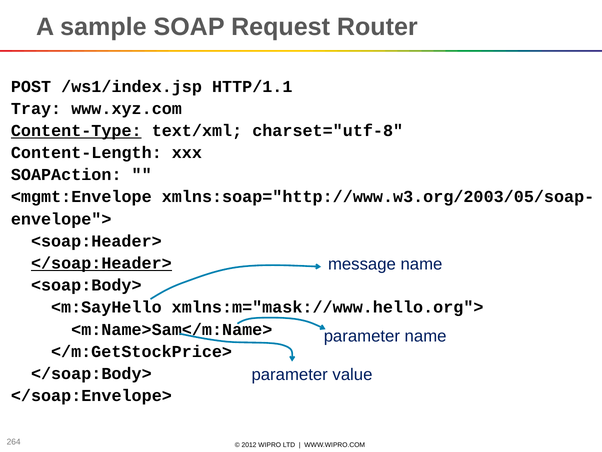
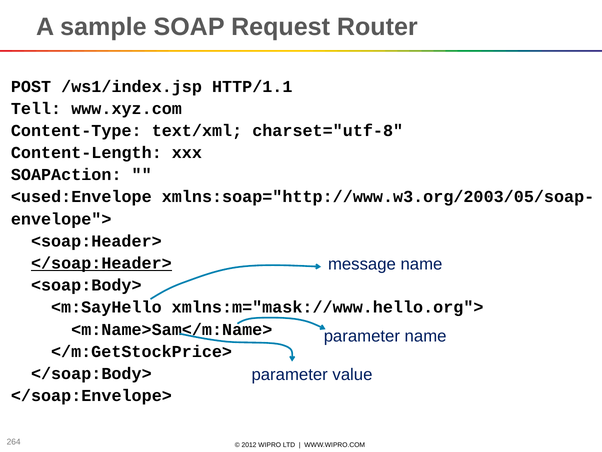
Tray: Tray -> Tell
Content-Type underline: present -> none
<mgmt:Envelope: <mgmt:Envelope -> <used:Envelope
